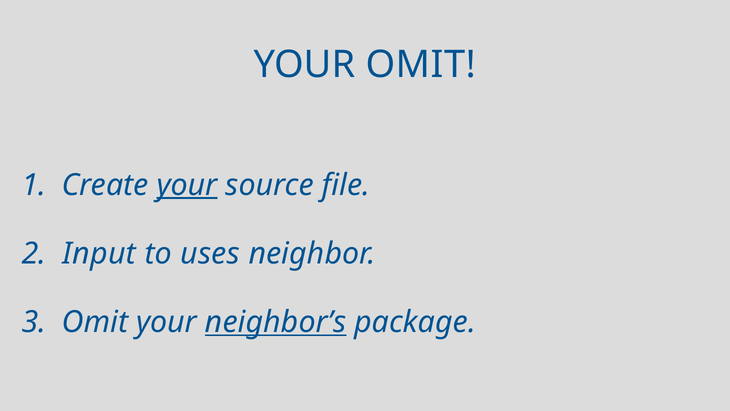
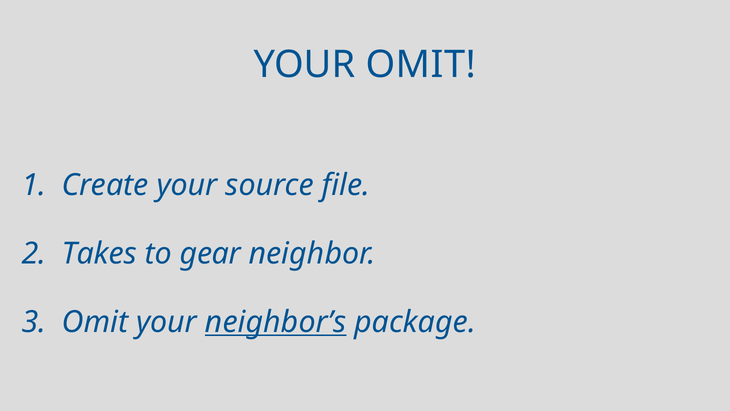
your at (187, 185) underline: present -> none
Input: Input -> Takes
uses: uses -> gear
